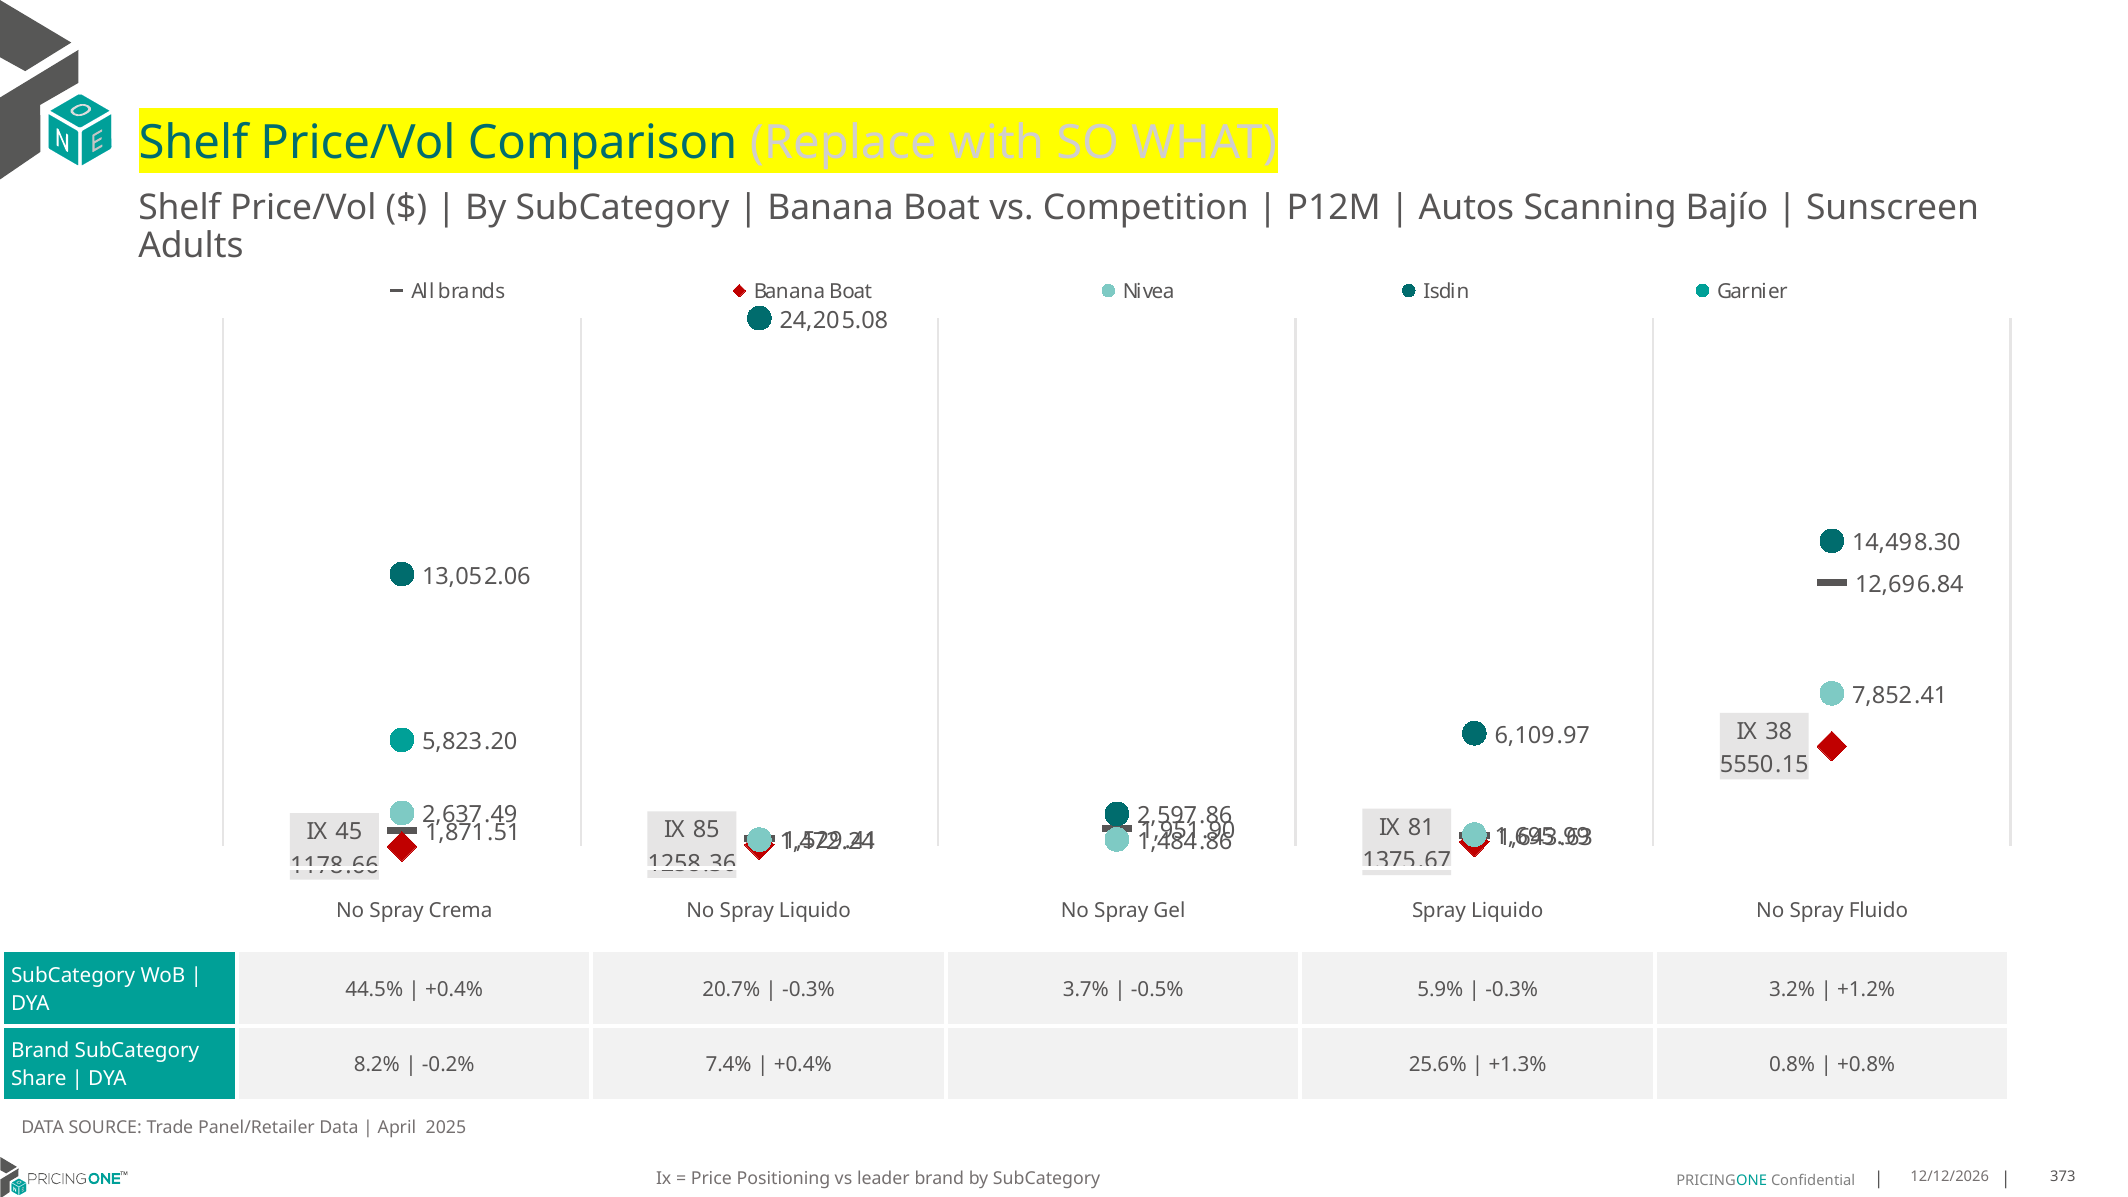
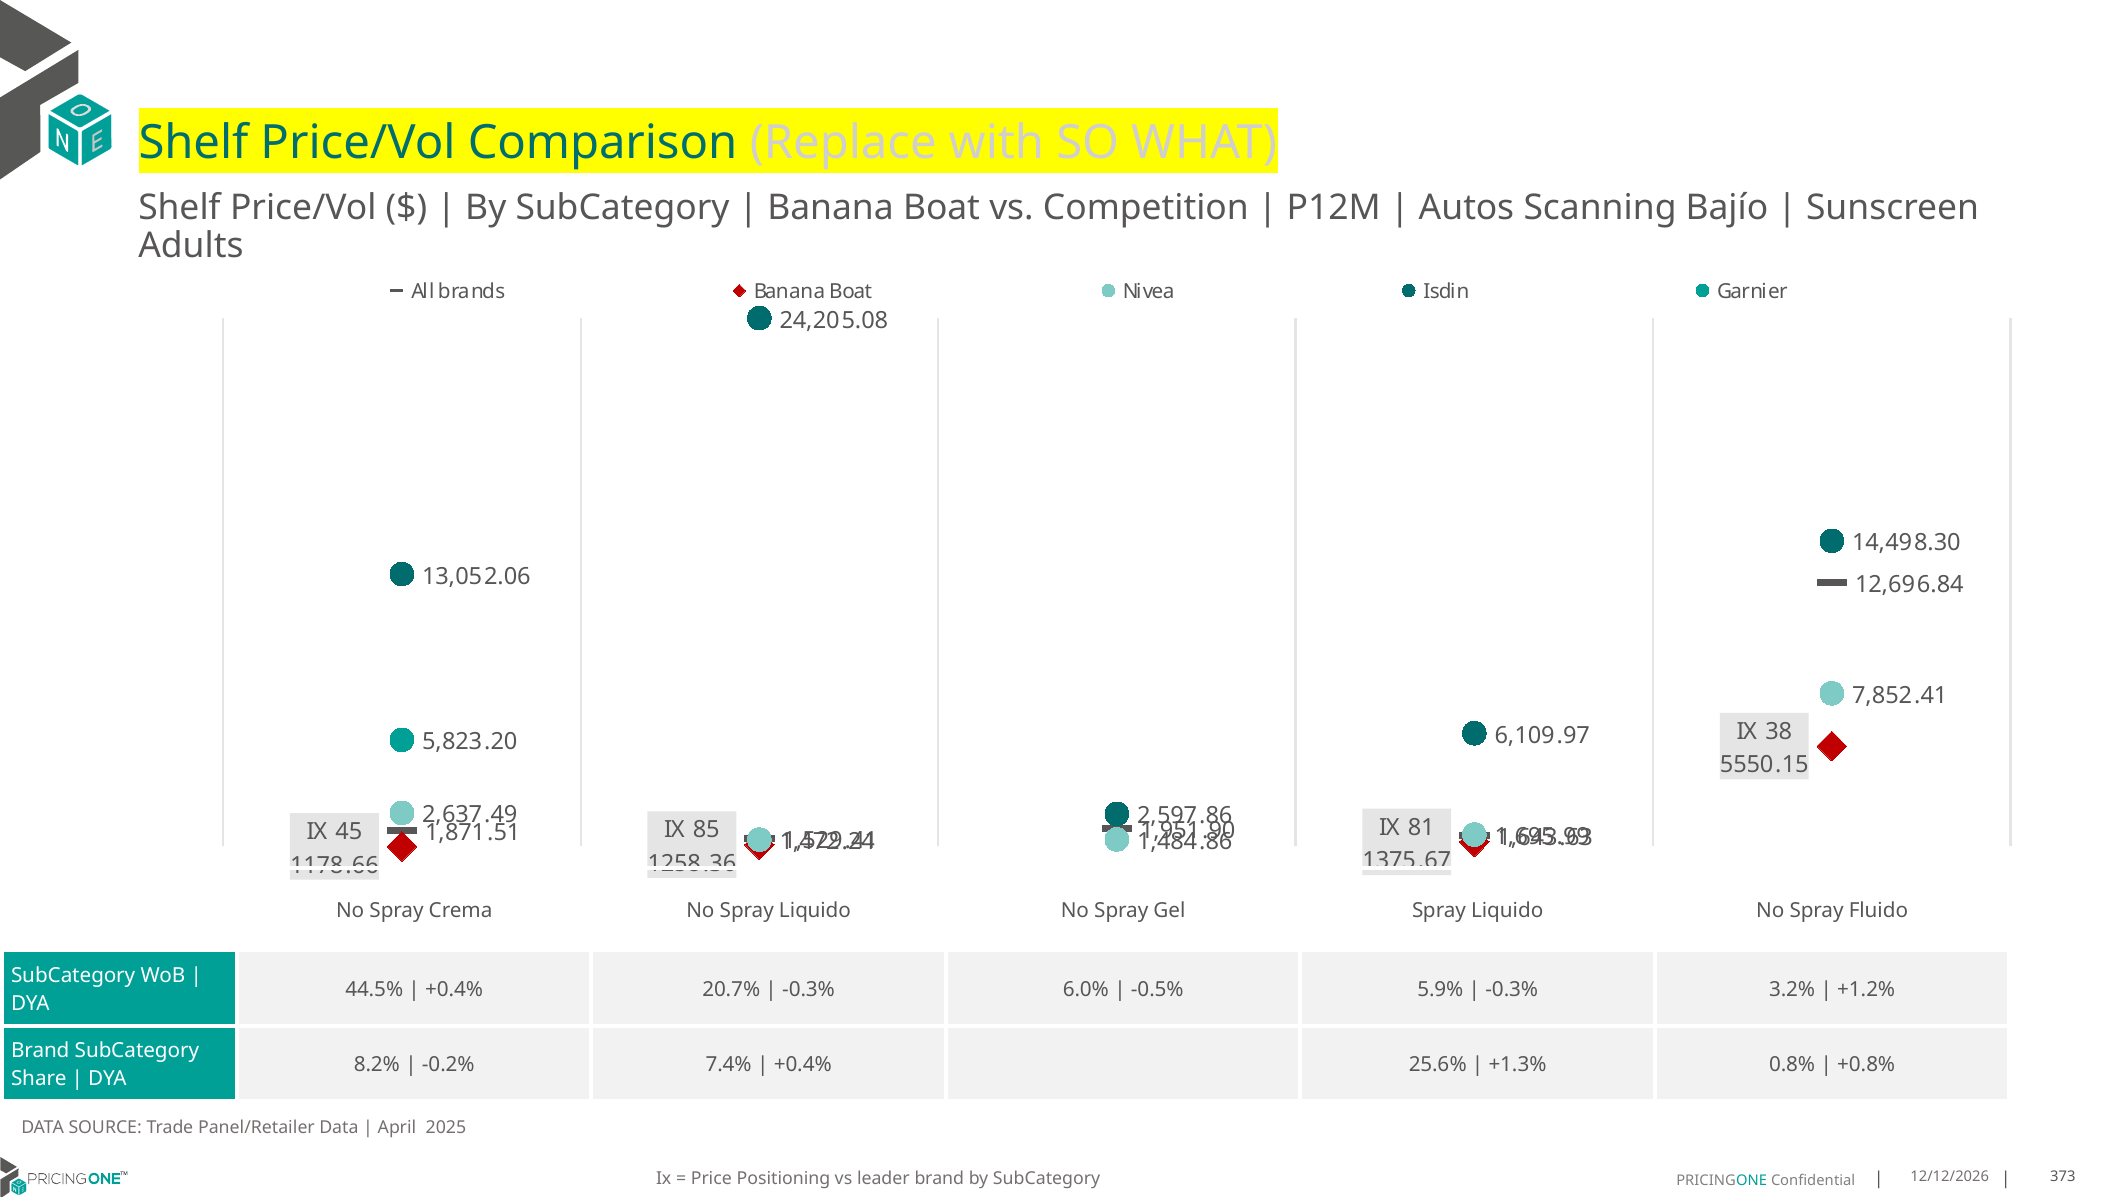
3.7%: 3.7% -> 6.0%
